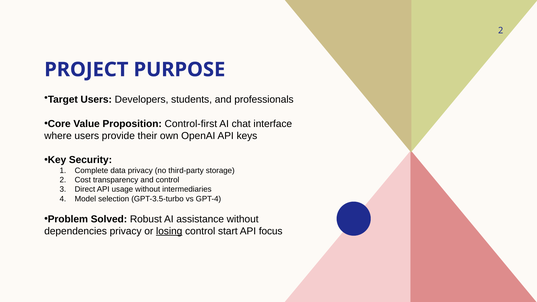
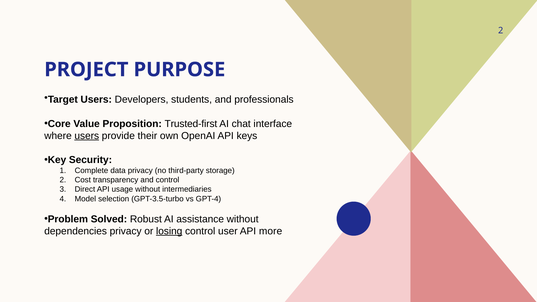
Control-first: Control-first -> Trusted-first
users at (87, 136) underline: none -> present
start: start -> user
focus: focus -> more
